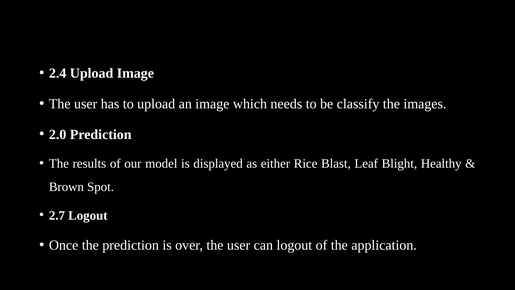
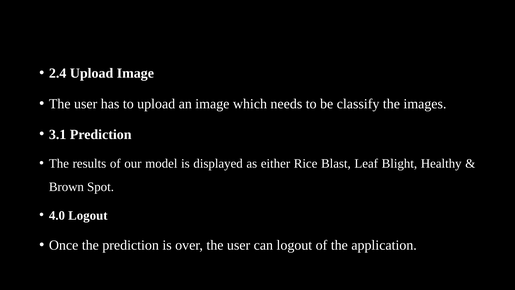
2.0: 2.0 -> 3.1
2.7: 2.7 -> 4.0
